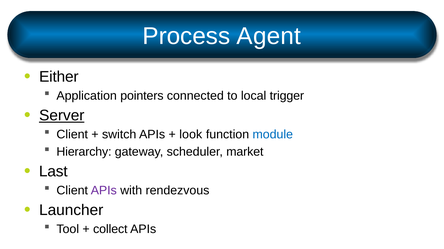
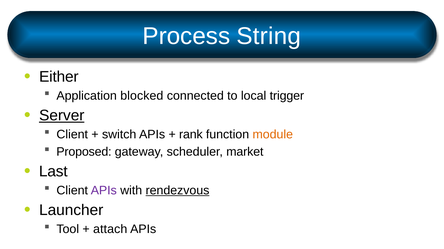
Agent: Agent -> String
pointers: pointers -> blocked
look: look -> rank
module colour: blue -> orange
Hierarchy: Hierarchy -> Proposed
rendezvous underline: none -> present
collect: collect -> attach
